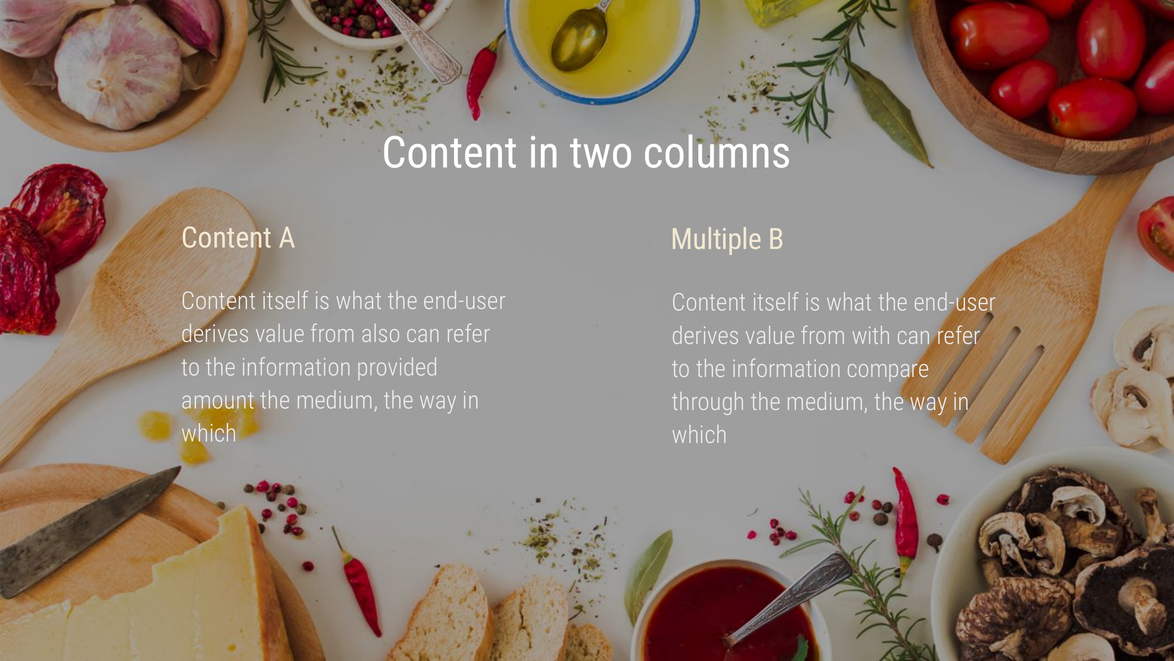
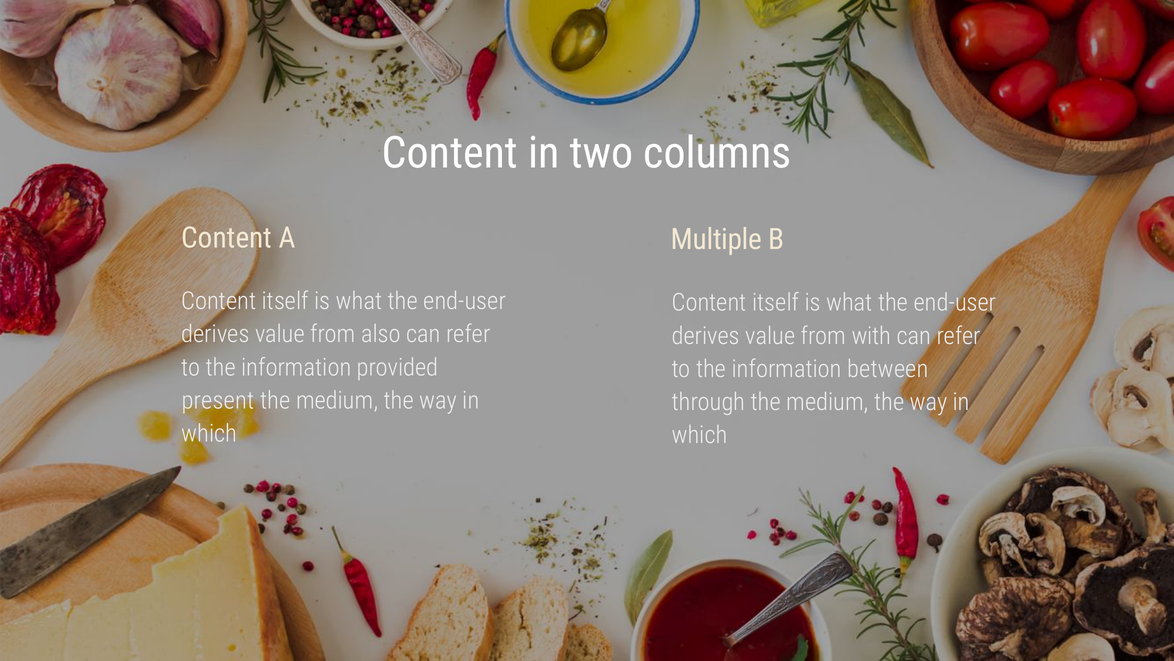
compare: compare -> between
amount: amount -> present
